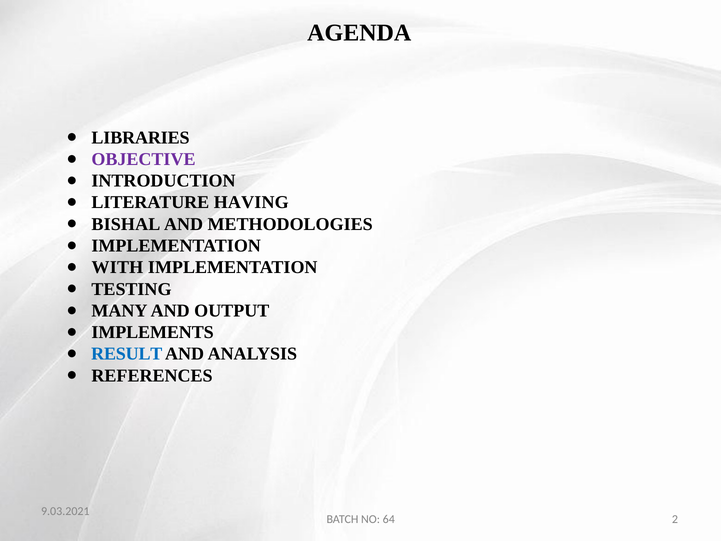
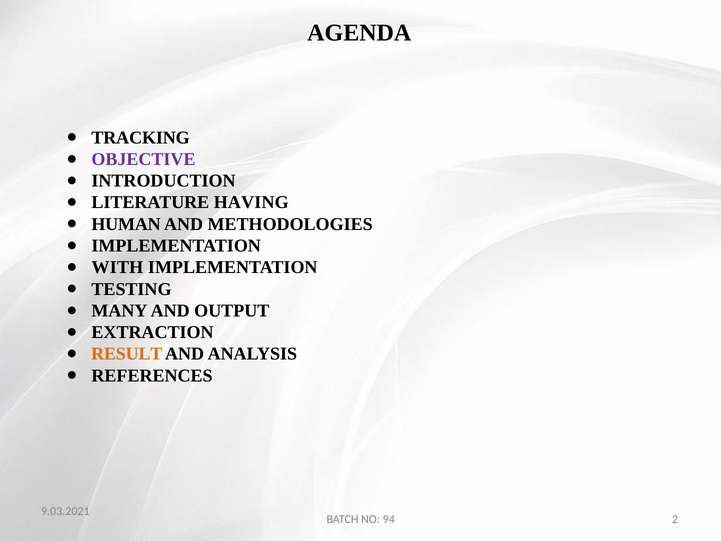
LIBRARIES: LIBRARIES -> TRACKING
BISHAL: BISHAL -> HUMAN
IMPLEMENTS: IMPLEMENTS -> EXTRACTION
RESULT colour: blue -> orange
64: 64 -> 94
